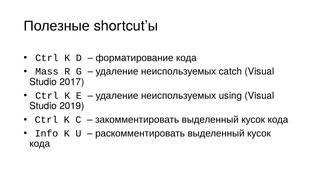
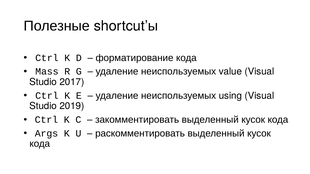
catch: catch -> value
Info: Info -> Args
